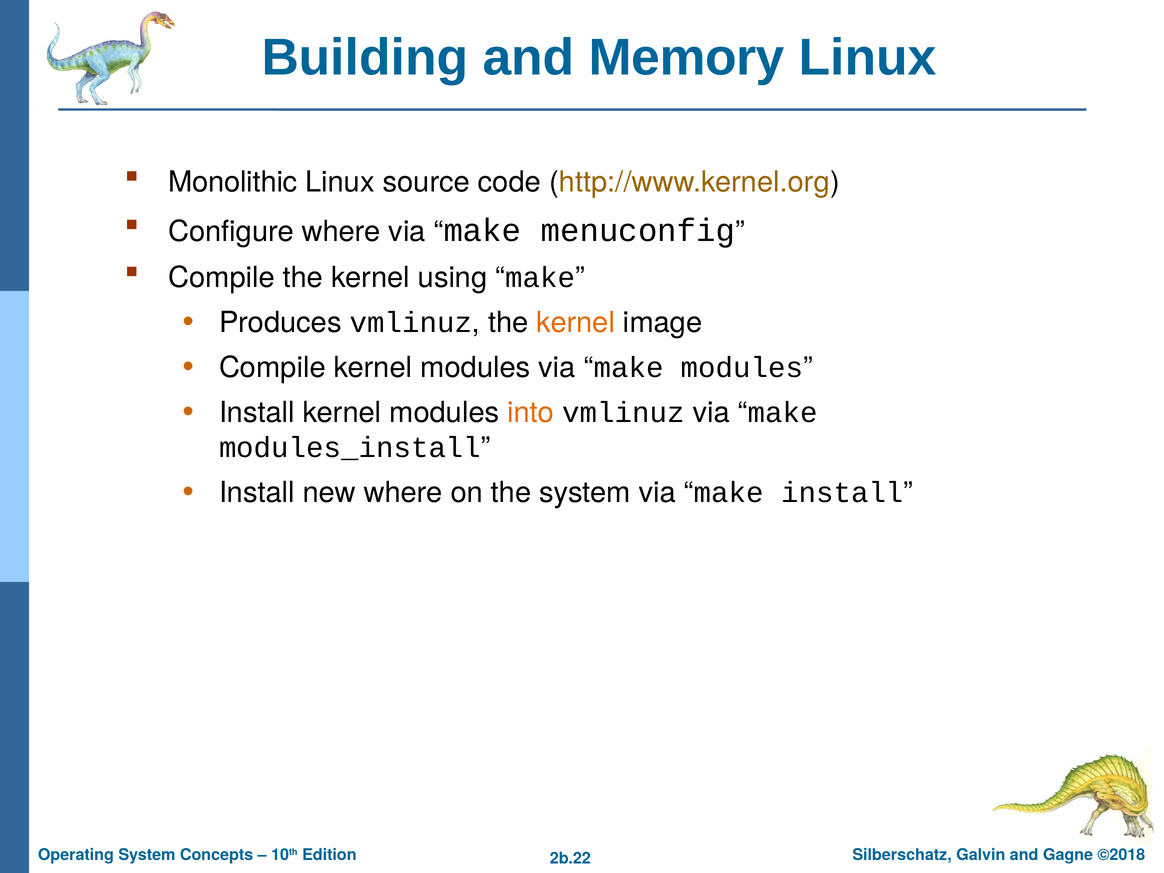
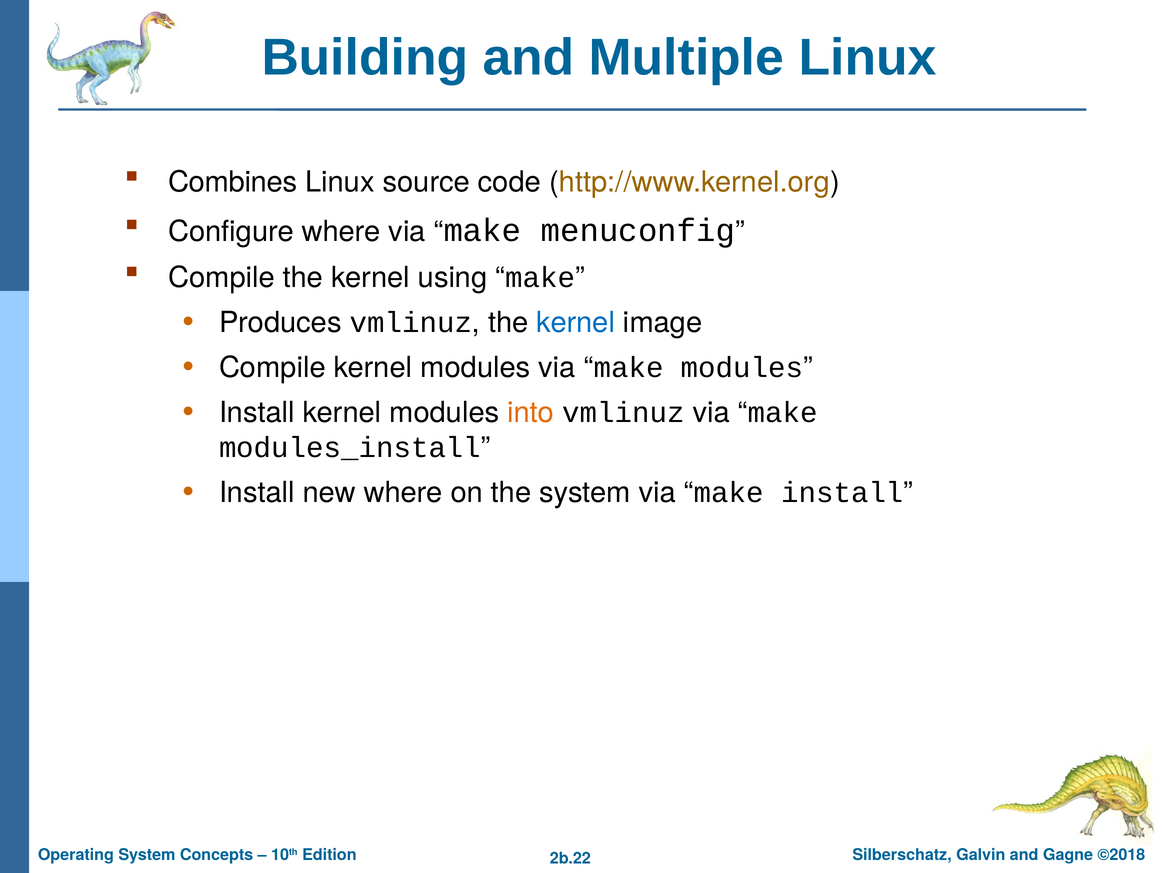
Memory: Memory -> Multiple
Monolithic: Monolithic -> Combines
kernel at (576, 323) colour: orange -> blue
